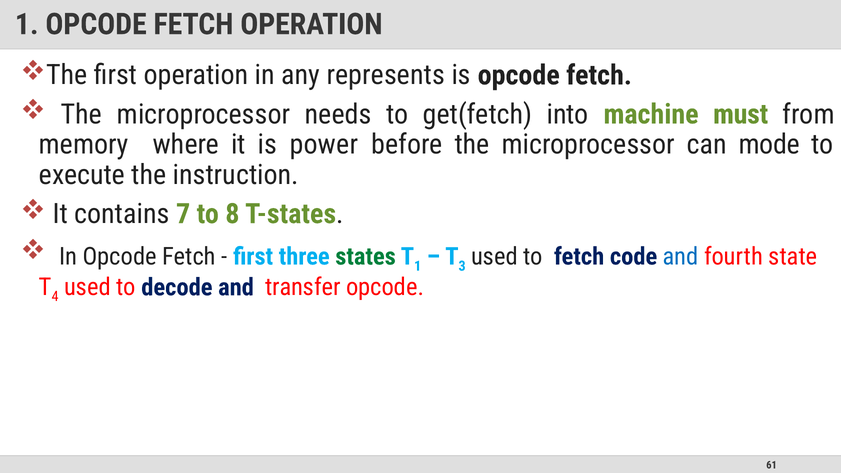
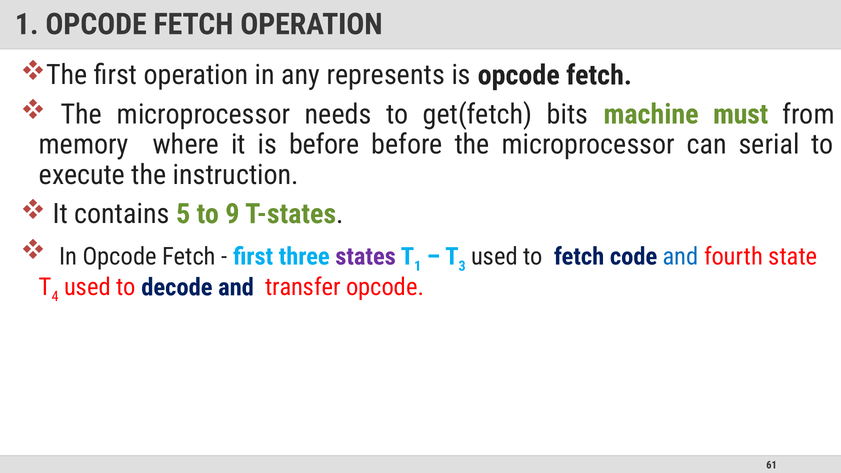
into: into -> bits
is power: power -> before
mode: mode -> serial
7: 7 -> 5
8: 8 -> 9
states colour: green -> purple
